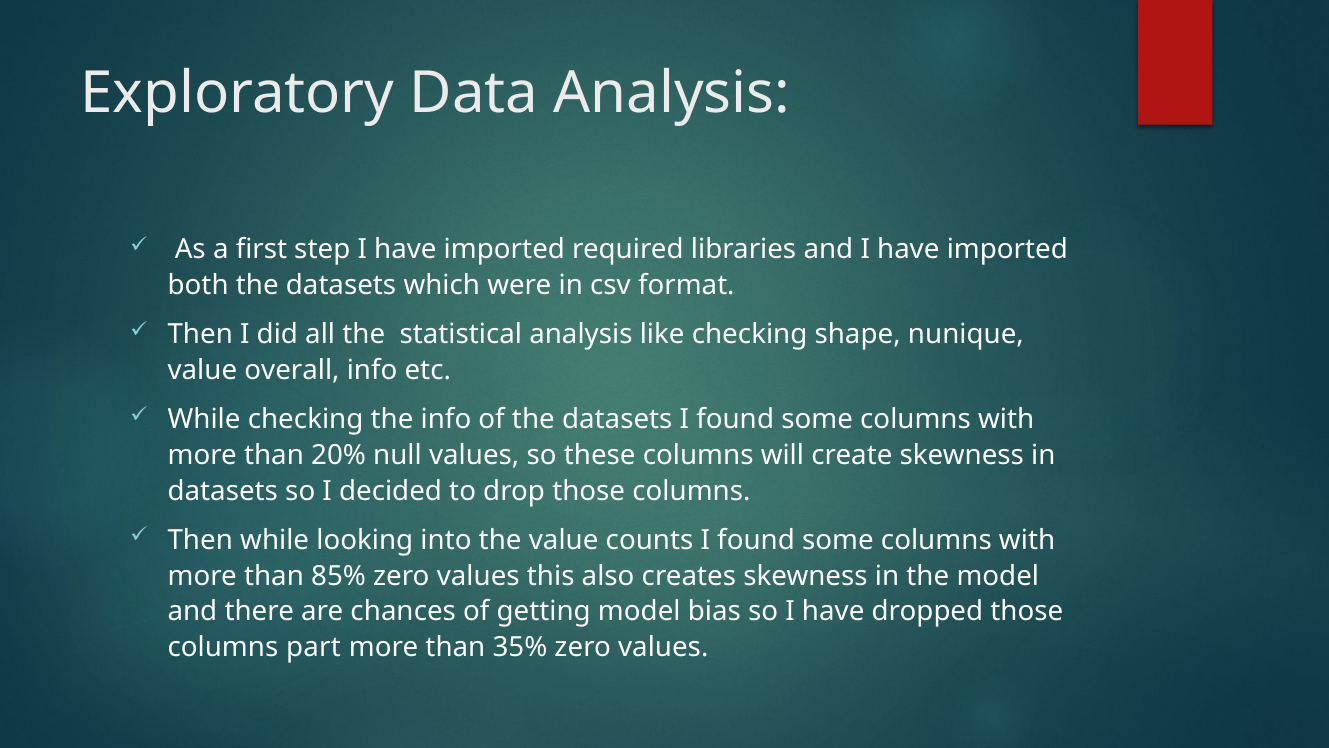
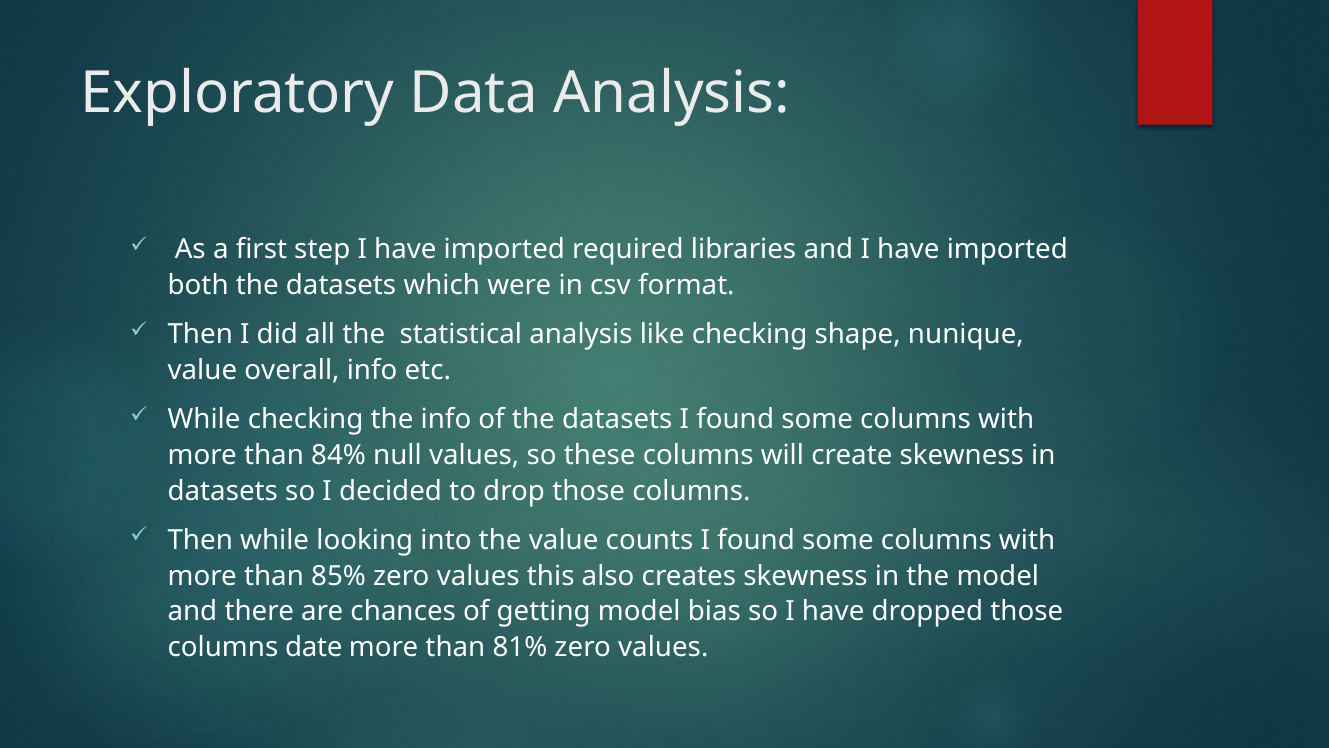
20%: 20% -> 84%
part: part -> date
35%: 35% -> 81%
